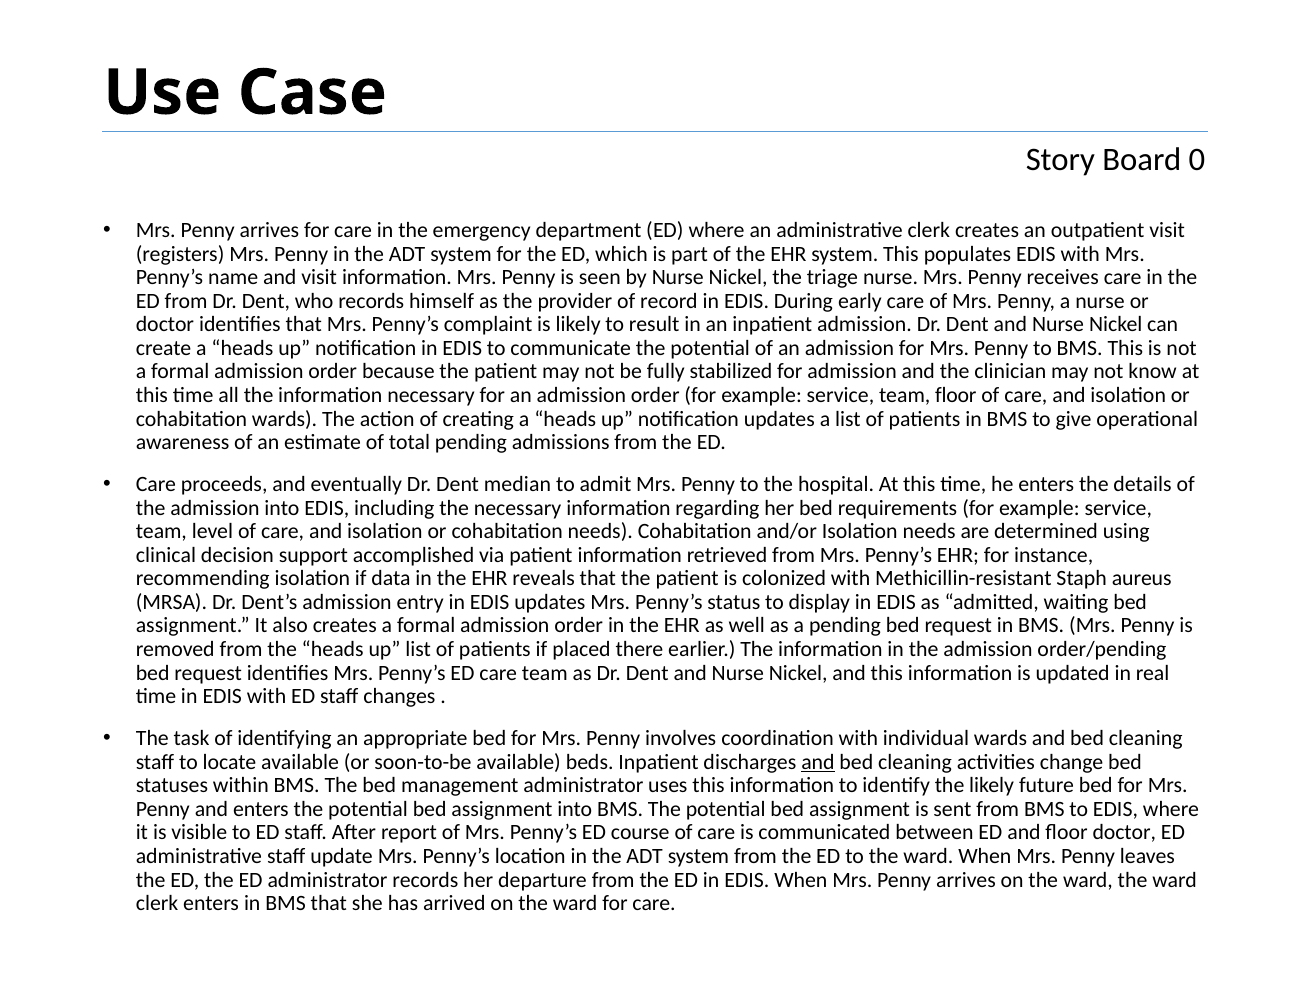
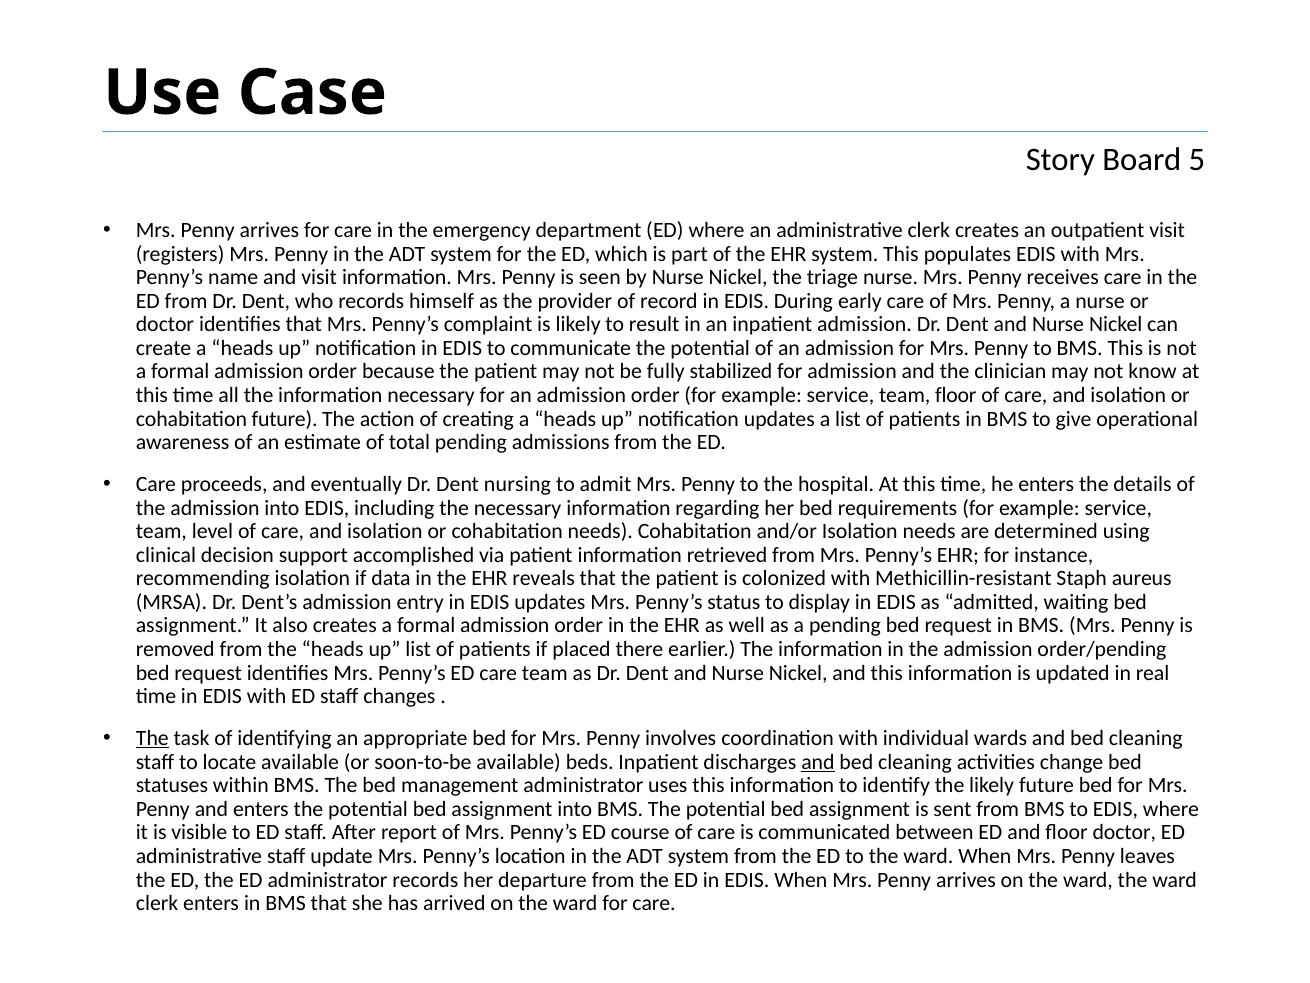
0: 0 -> 5
cohabitation wards: wards -> future
median: median -> nursing
The at (152, 738) underline: none -> present
